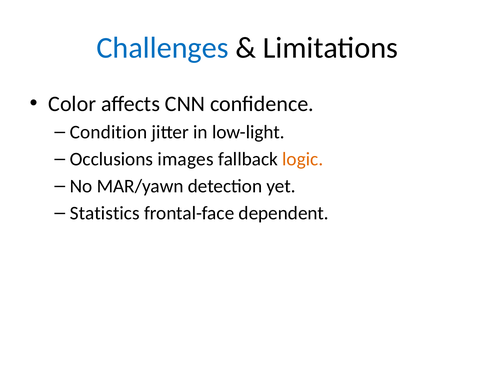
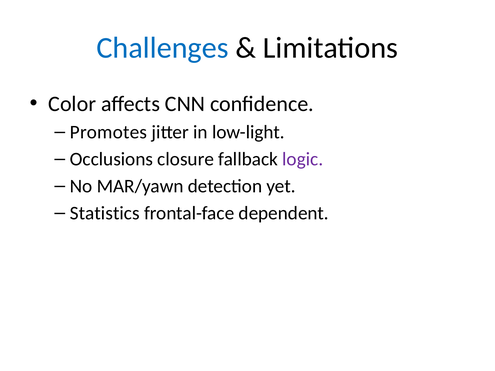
Condition: Condition -> Promotes
images: images -> closure
logic colour: orange -> purple
